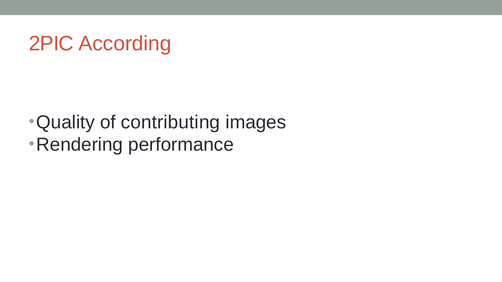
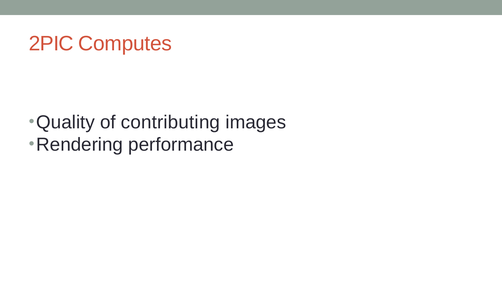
According: According -> Computes
